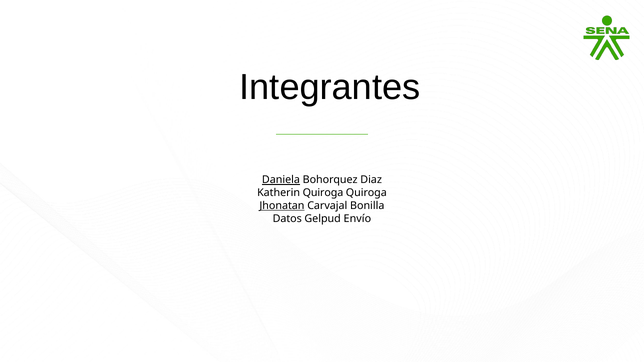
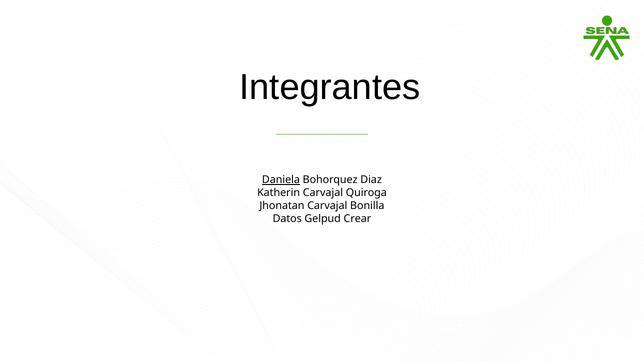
Katherin Quiroga: Quiroga -> Carvajal
Jhonatan underline: present -> none
Envío: Envío -> Crear
